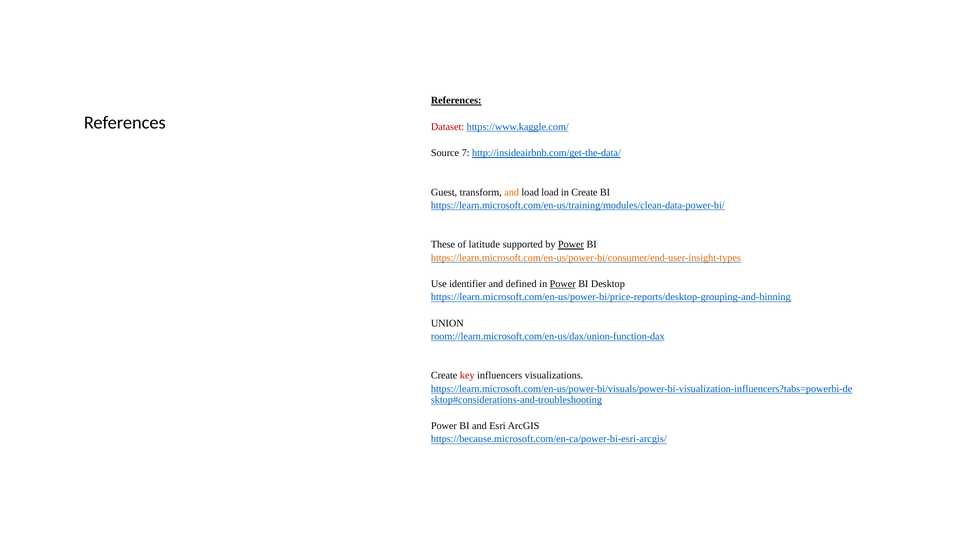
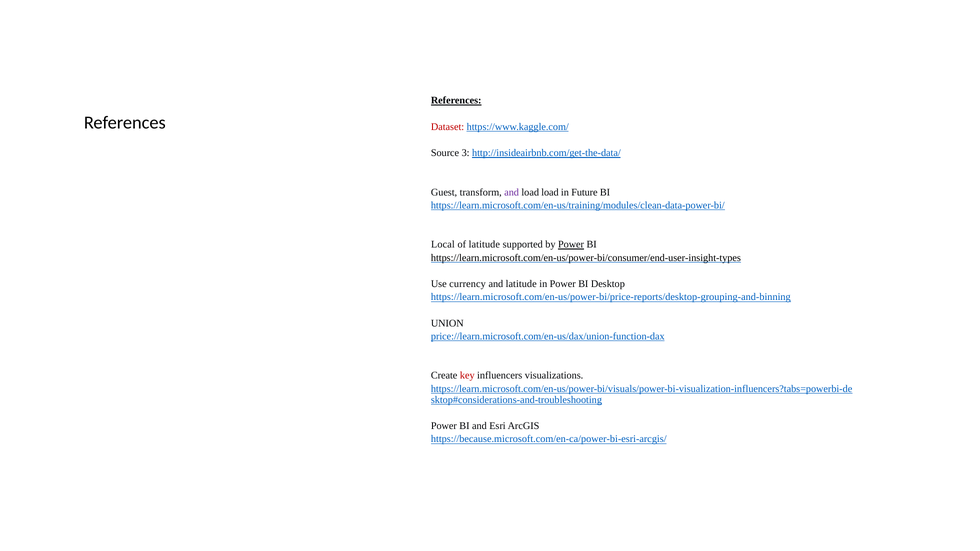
7: 7 -> 3
and at (512, 192) colour: orange -> purple
in Create: Create -> Future
These: These -> Local
https://learn.microsoft.com/en-us/power-bi/consumer/end-user-insight-types colour: orange -> black
identifier: identifier -> currency
and defined: defined -> latitude
Power at (563, 284) underline: present -> none
room://learn.microsoft.com/en-us/dax/union-function-dax: room://learn.microsoft.com/en-us/dax/union-function-dax -> price://learn.microsoft.com/en-us/dax/union-function-dax
